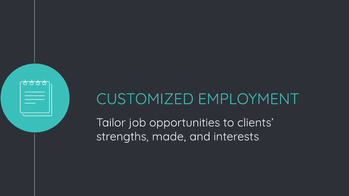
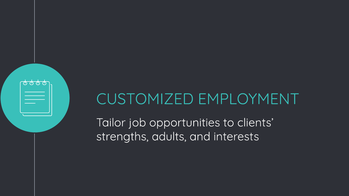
made: made -> adults
